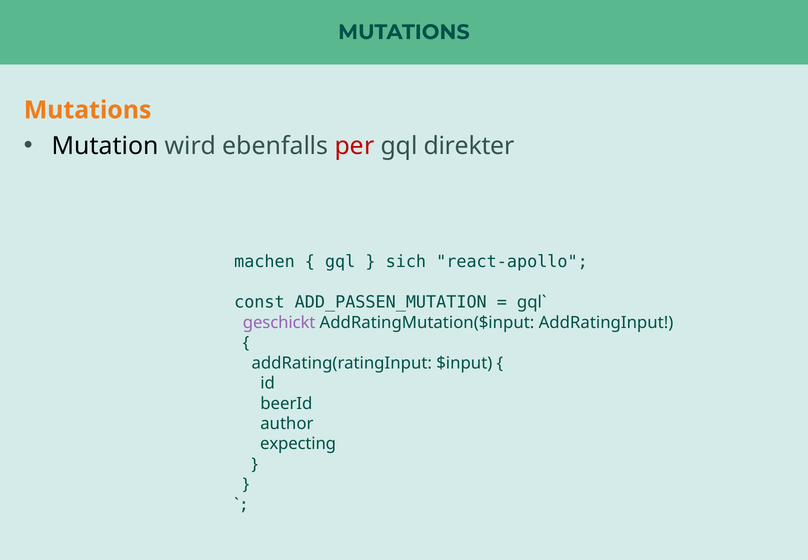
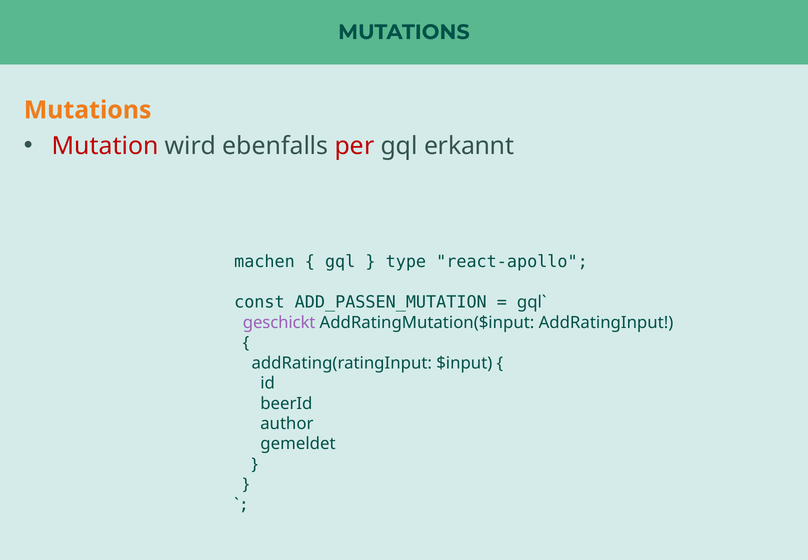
Mutation colour: black -> red
direkter: direkter -> erkannt
sich: sich -> type
expecting: expecting -> gemeldet
